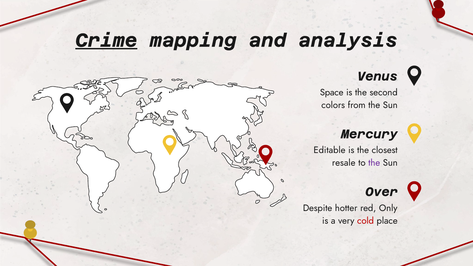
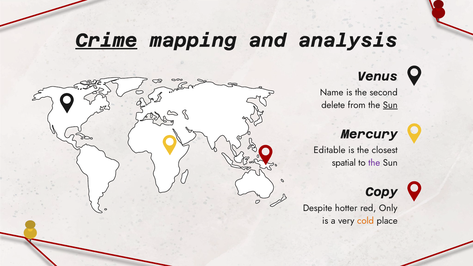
Space: Space -> Name
colors: colors -> delete
Sun at (390, 105) underline: none -> present
resale: resale -> spatial
Over: Over -> Copy
cold colour: red -> orange
